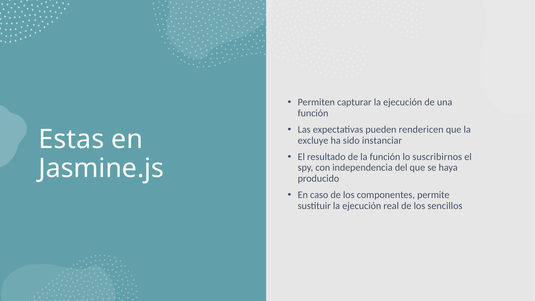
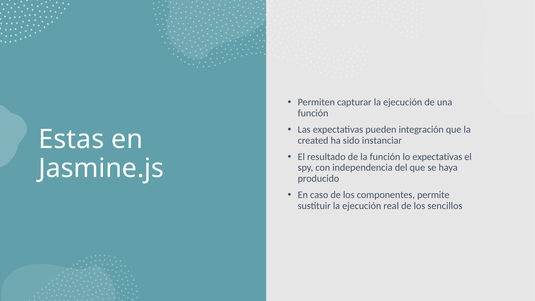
rendericen: rendericen -> integración
excluye: excluye -> created
lo suscribirnos: suscribirnos -> expectativas
